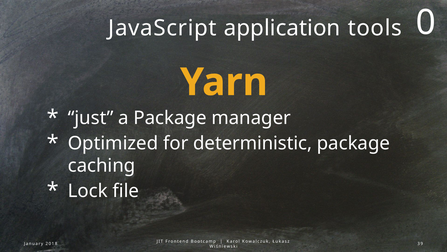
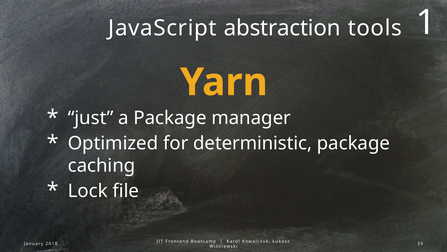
application: application -> abstraction
0: 0 -> 1
